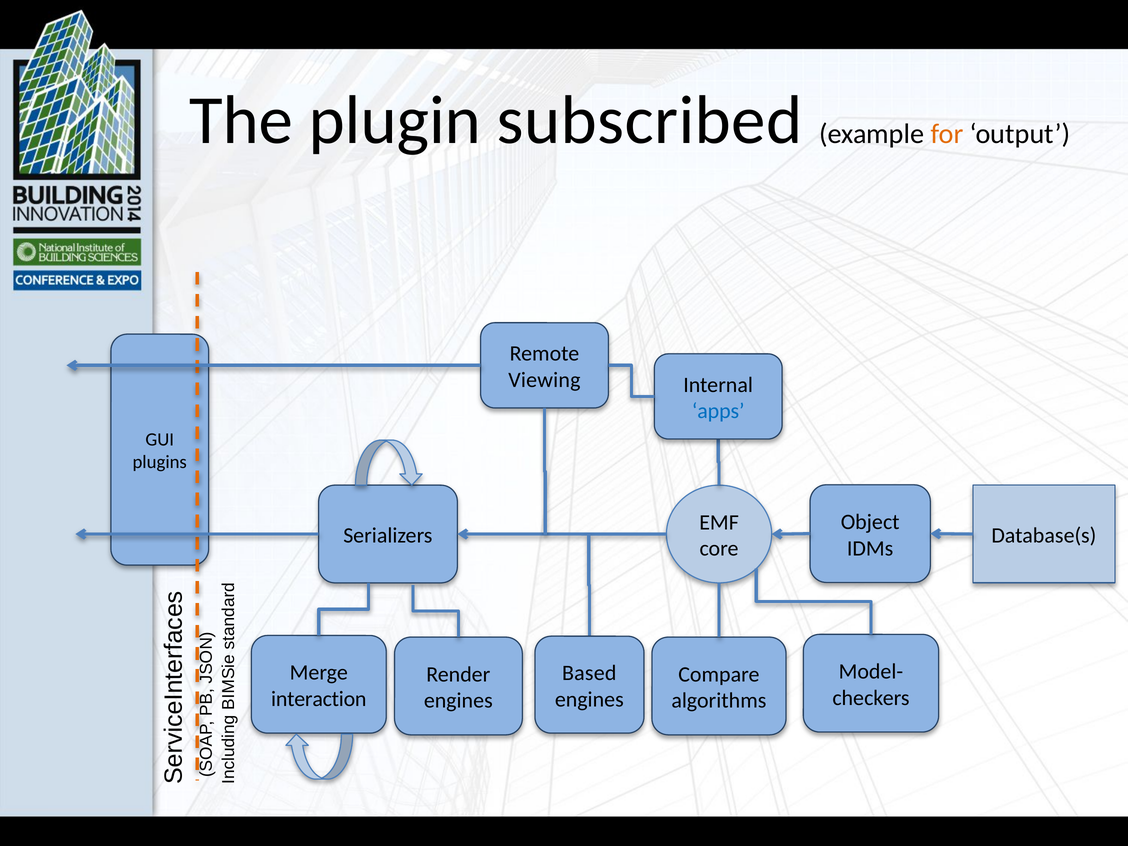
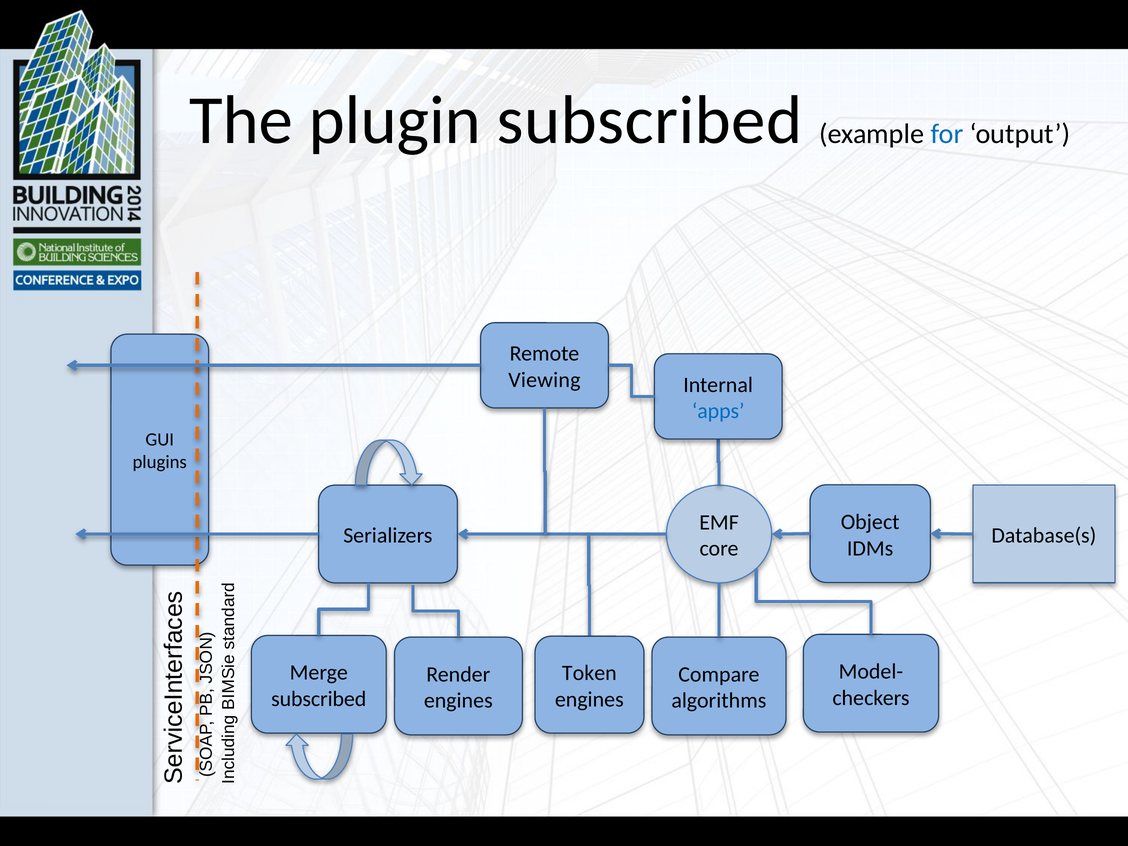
for colour: orange -> blue
Based: Based -> Token
interaction at (319, 699): interaction -> subscribed
